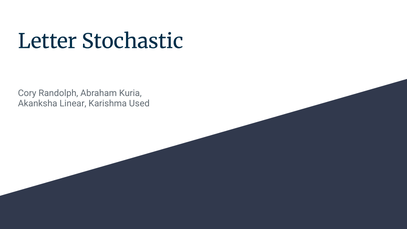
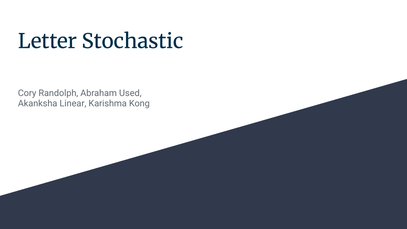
Kuria: Kuria -> Used
Used: Used -> Kong
